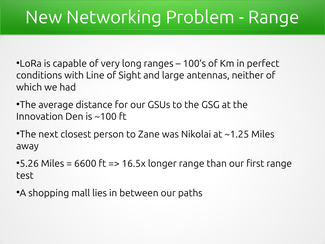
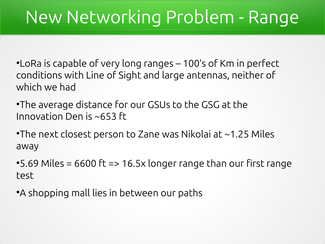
~100: ~100 -> ~653
5.26: 5.26 -> 5.69
